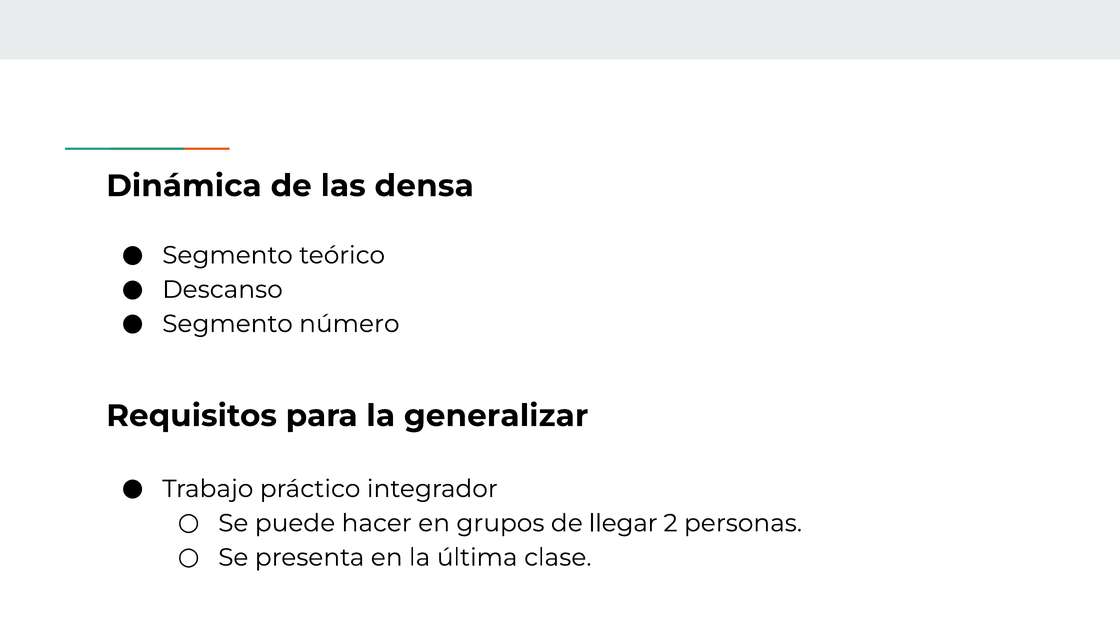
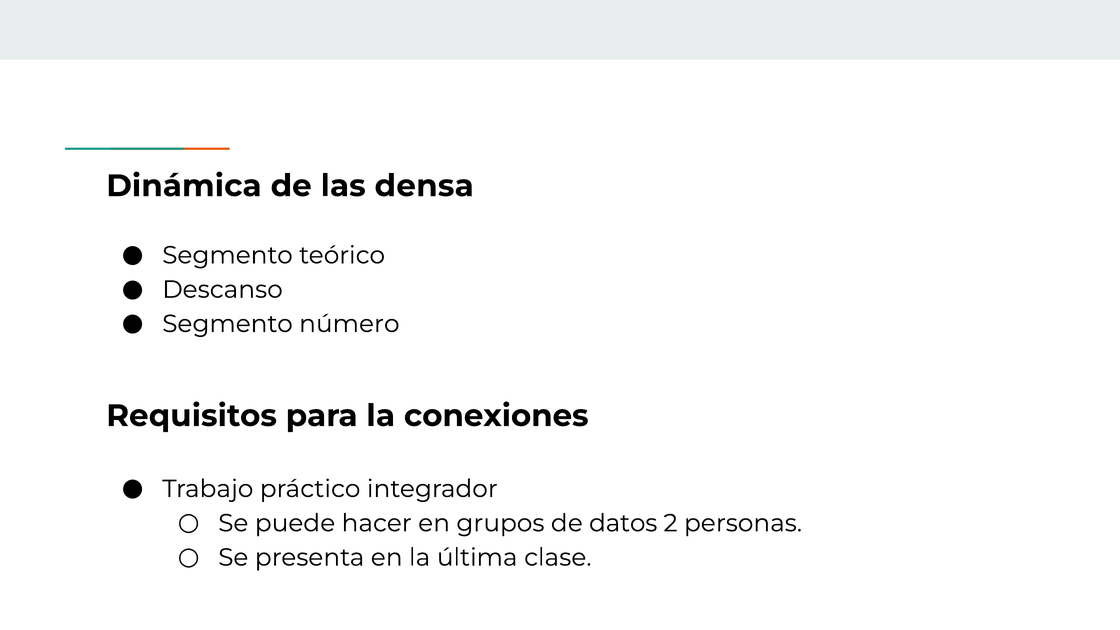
generalizar: generalizar -> conexiones
llegar: llegar -> datos
